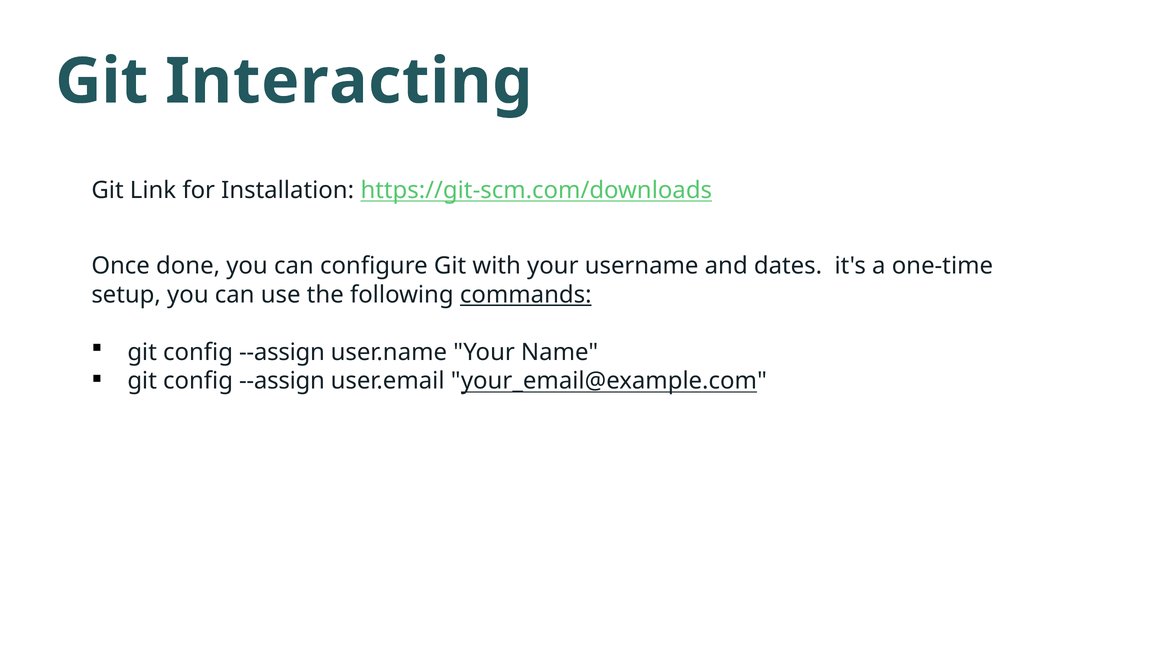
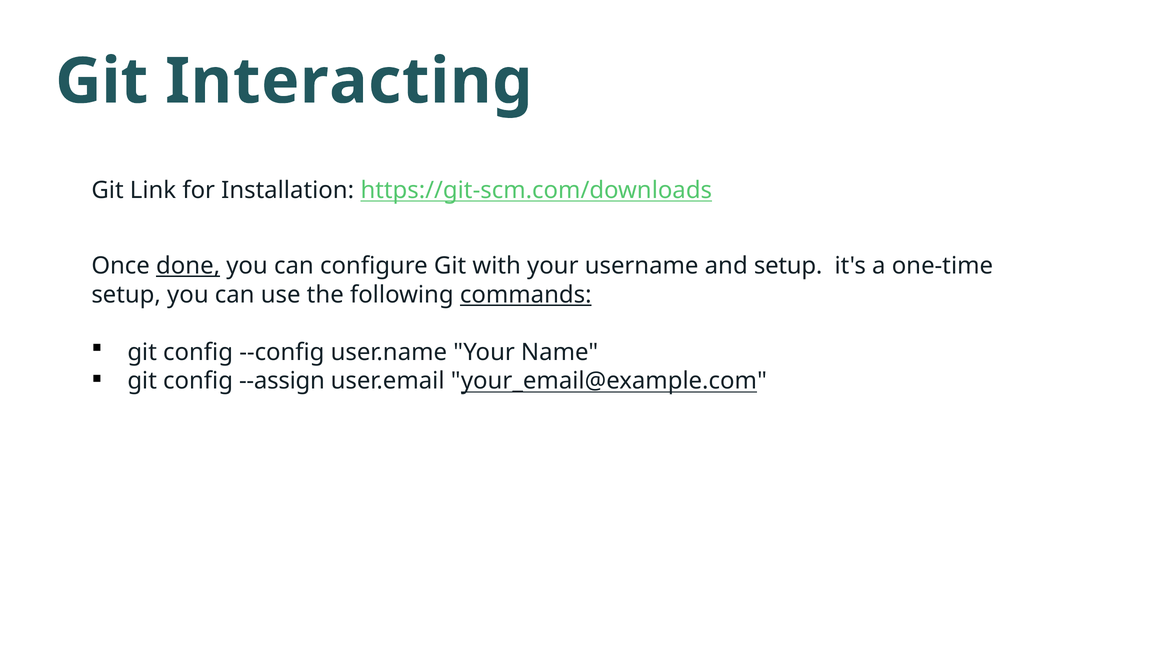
done underline: none -> present
and dates: dates -> setup
--assign at (282, 353): --assign -> --config
